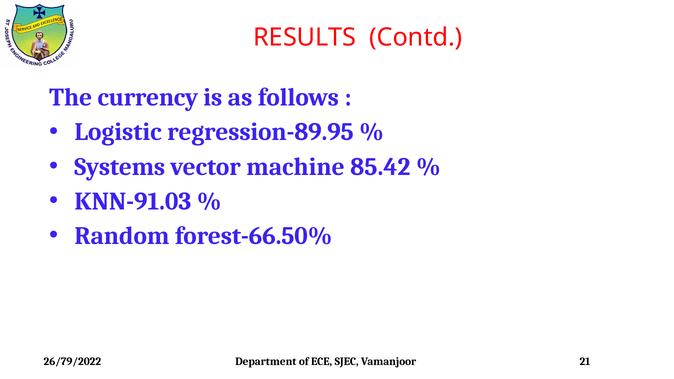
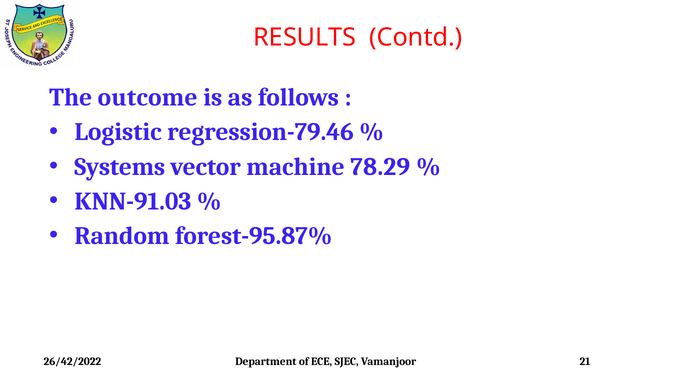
currency: currency -> outcome
regression-89.95: regression-89.95 -> regression-79.46
85.42: 85.42 -> 78.29
forest-66.50%: forest-66.50% -> forest-95.87%
26/79/2022: 26/79/2022 -> 26/42/2022
